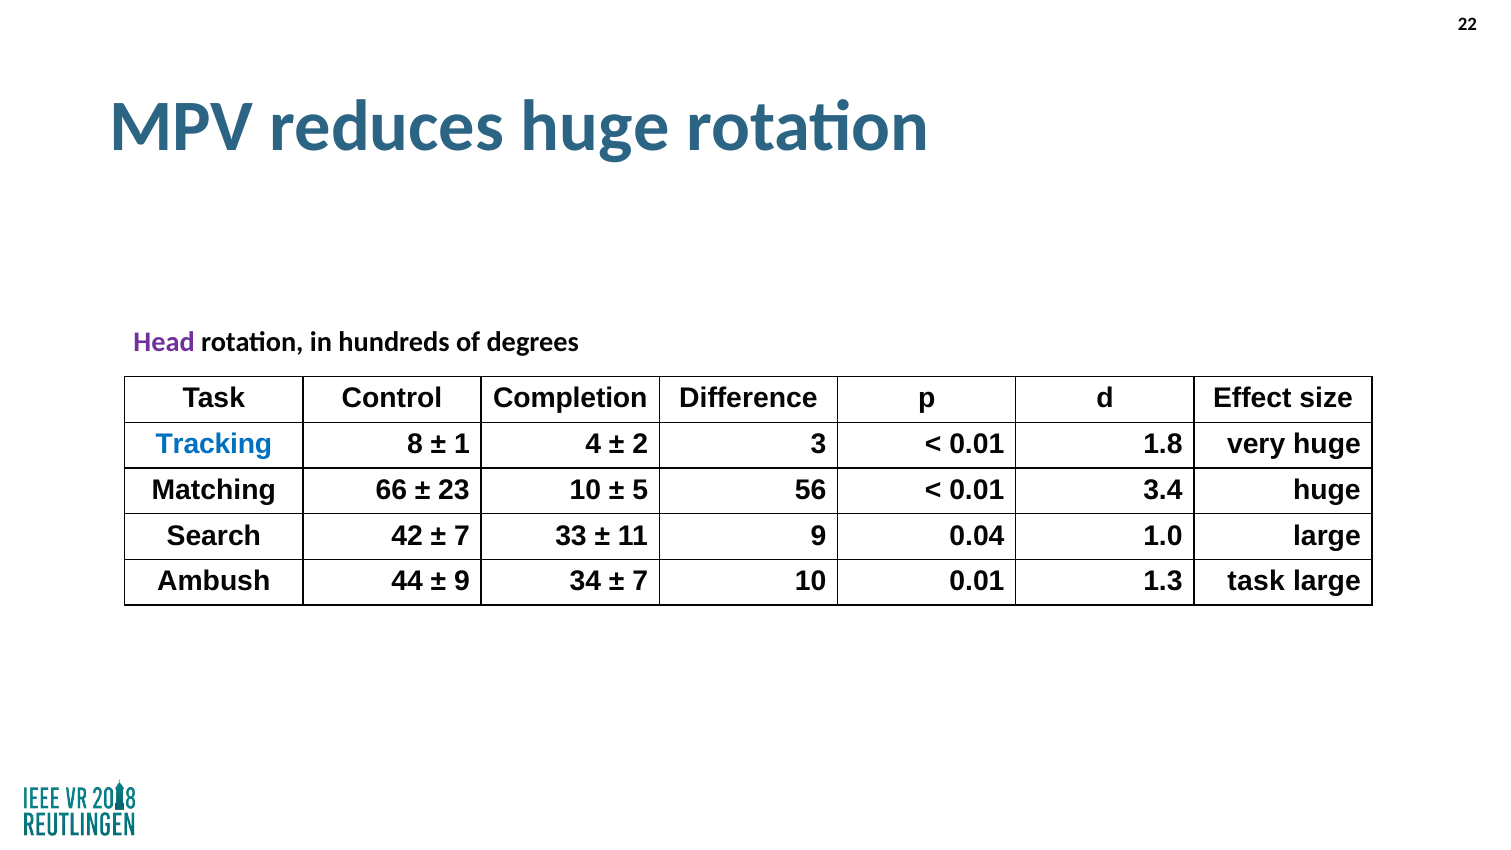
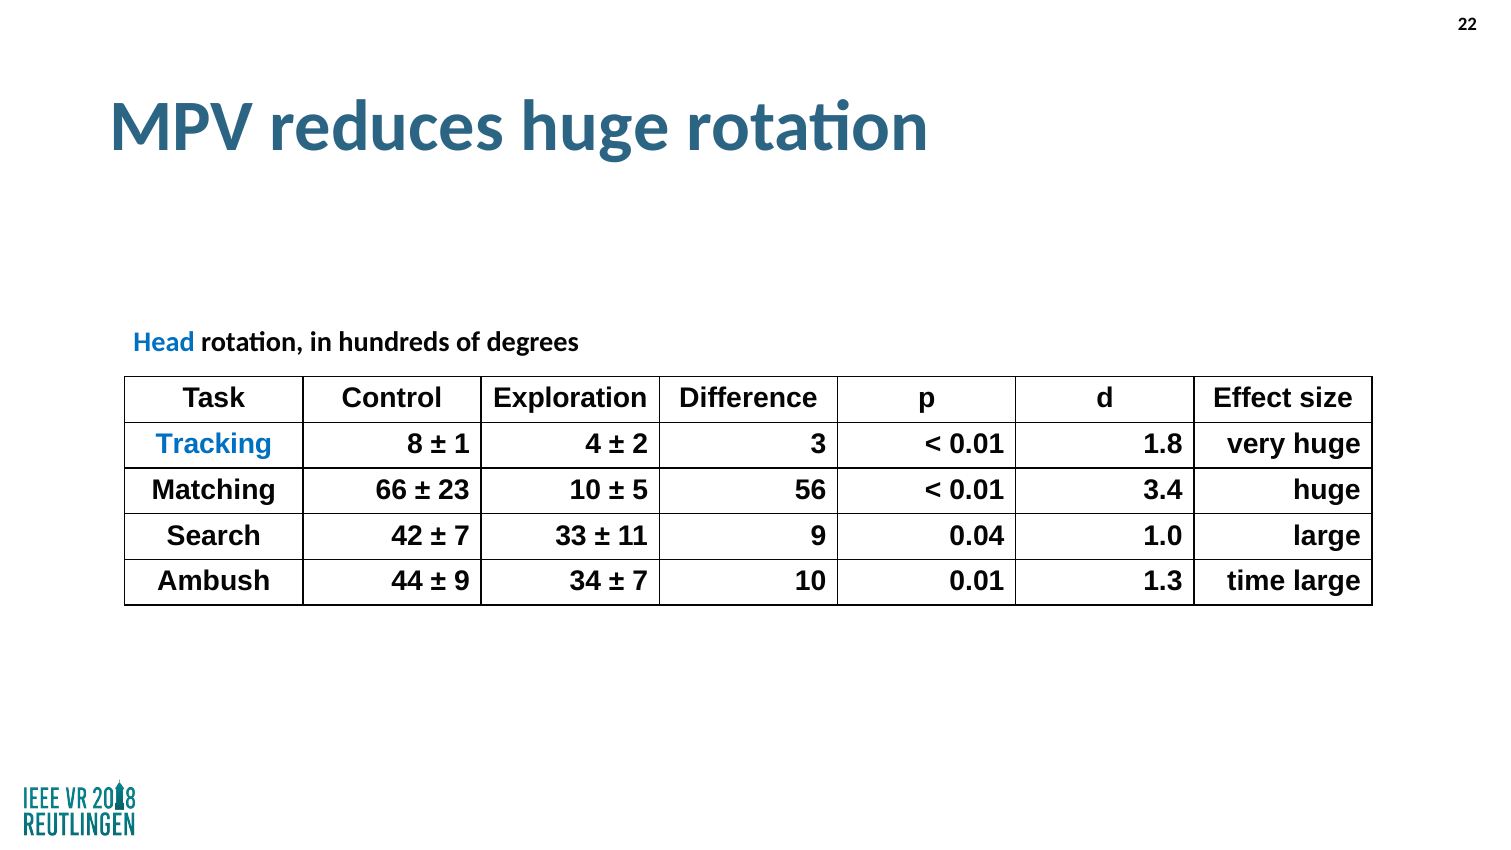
Head colour: purple -> blue
Completion: Completion -> Exploration
1.3 task: task -> time
